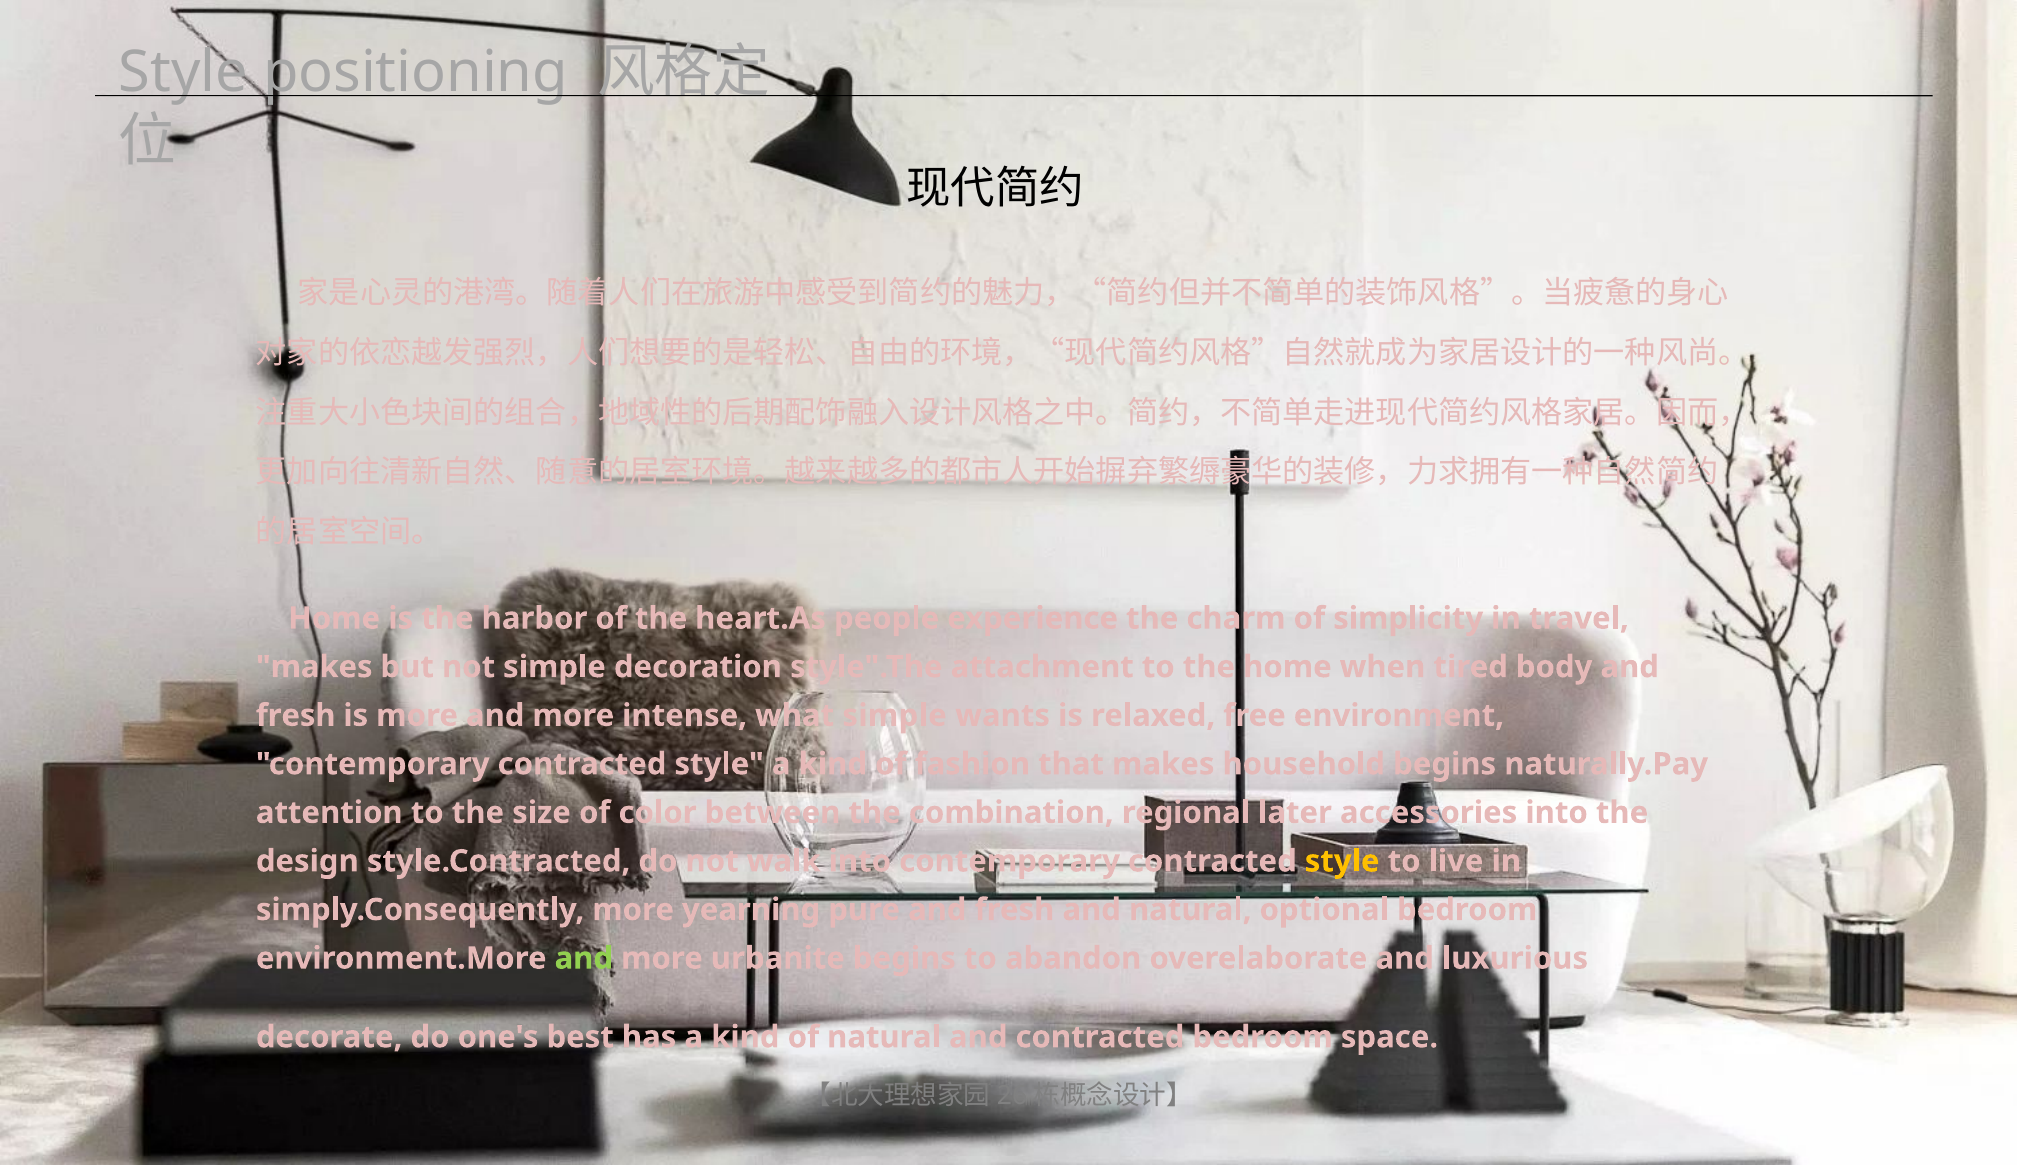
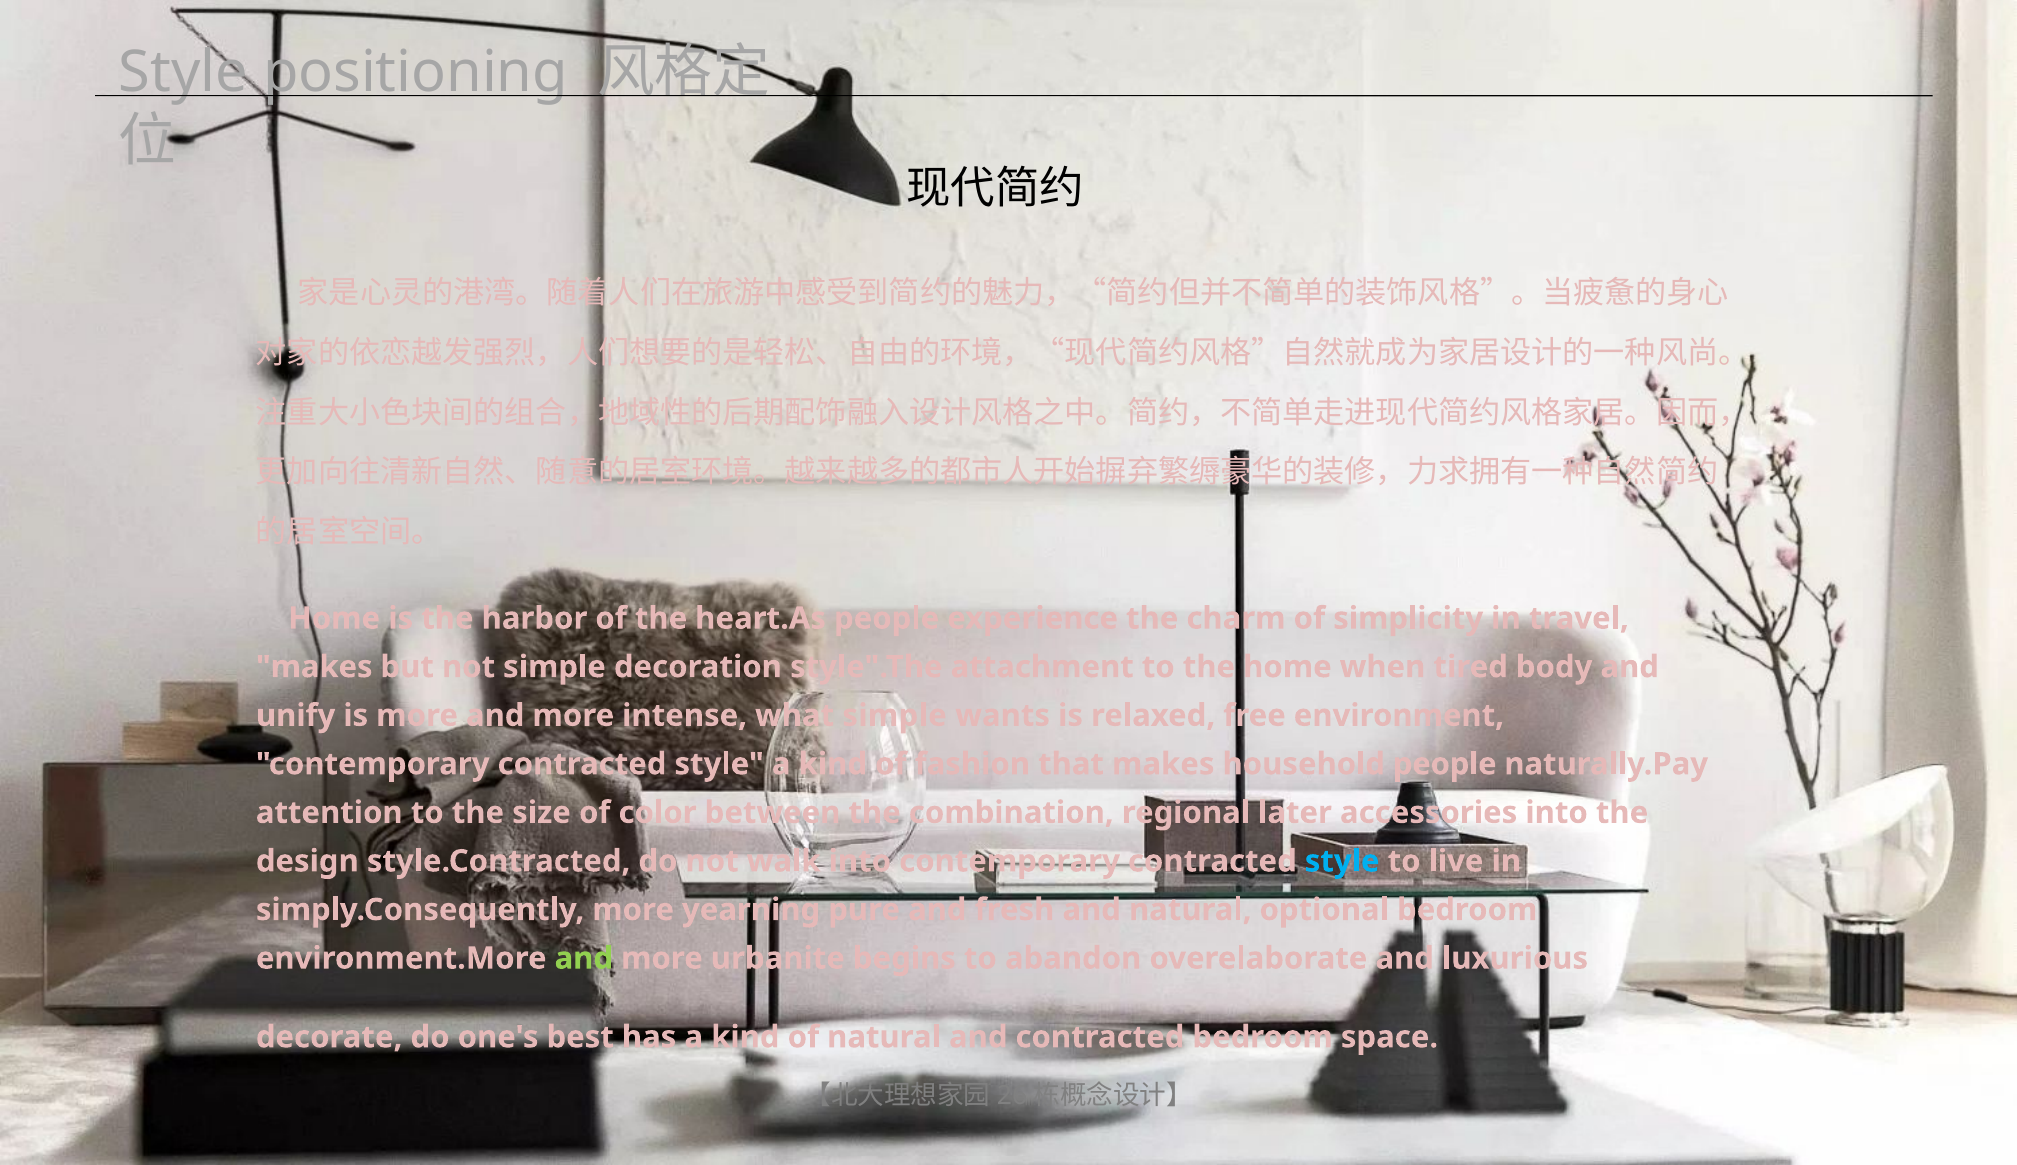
fresh at (296, 716): fresh -> unify
household begins: begins -> people
style at (1342, 861) colour: yellow -> light blue
